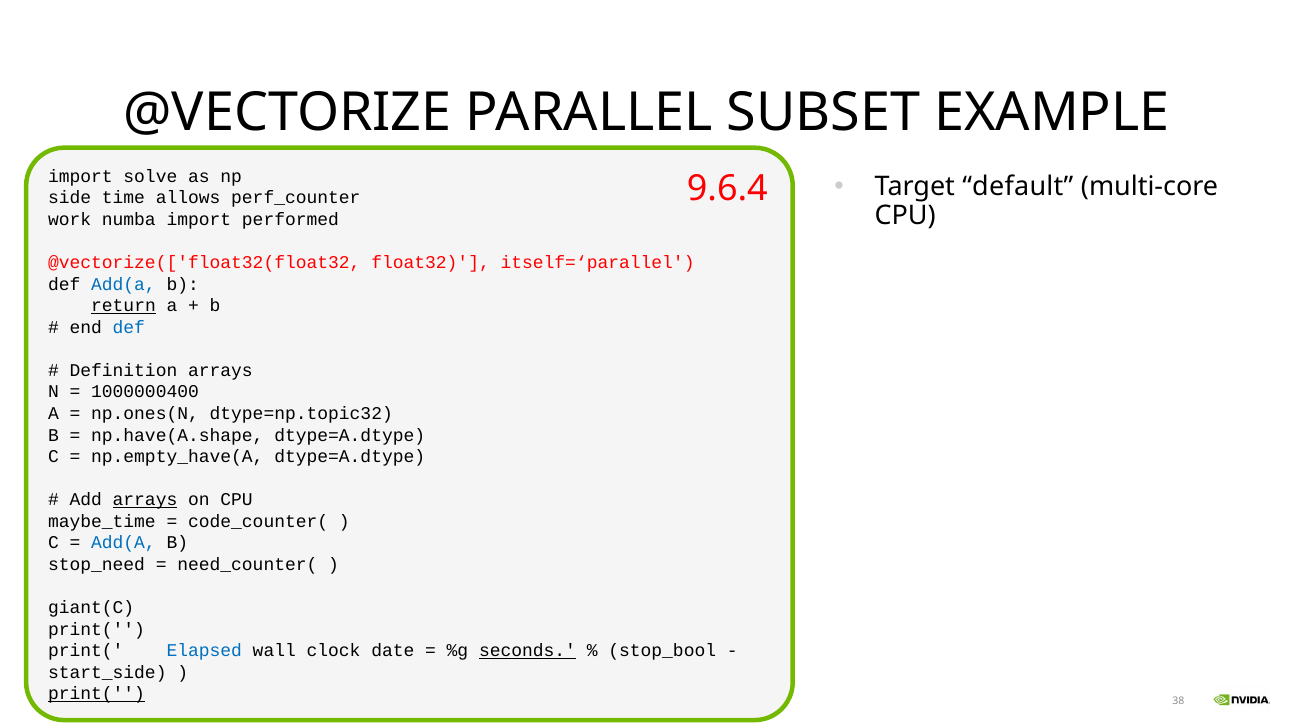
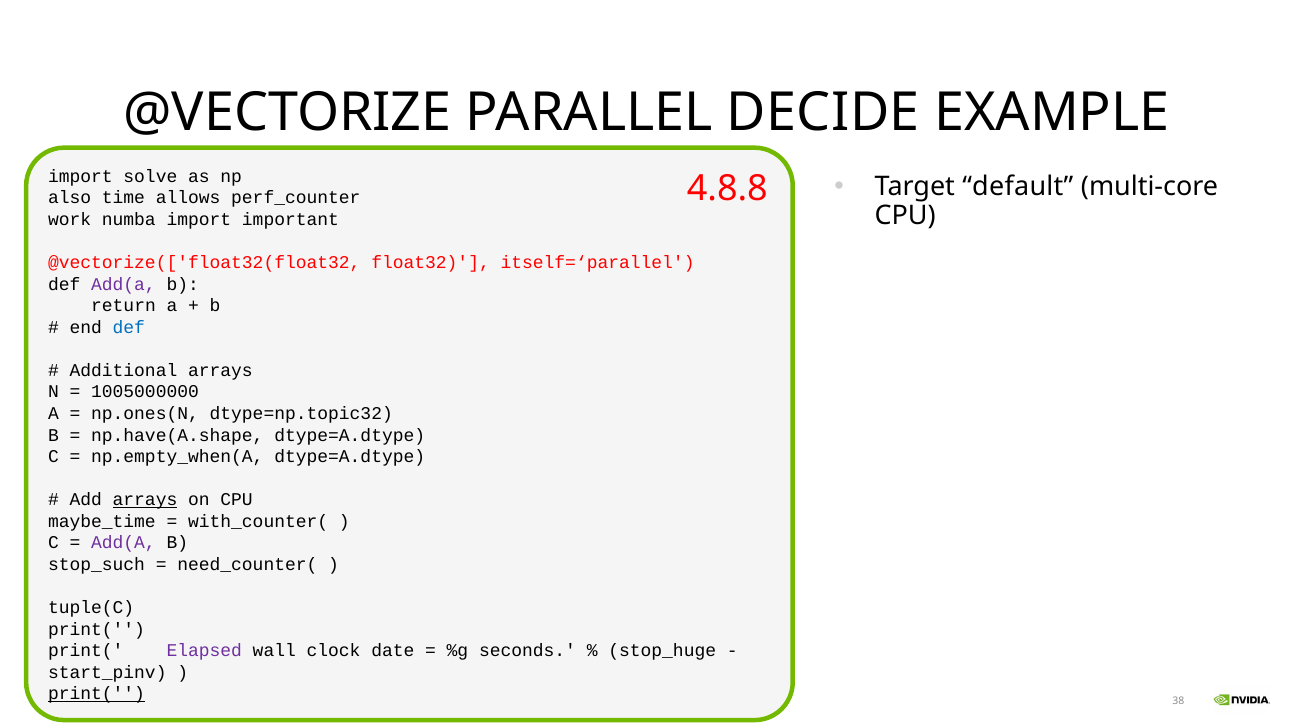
SUBSET: SUBSET -> DECIDE
9.6.4: 9.6.4 -> 4.8.8
side: side -> also
performed: performed -> important
Add(a at (123, 284) colour: blue -> purple
return underline: present -> none
Definition: Definition -> Additional
1000000400: 1000000400 -> 1005000000
np.empty_have(A: np.empty_have(A -> np.empty_when(A
code_counter(: code_counter( -> with_counter(
Add(A at (123, 543) colour: blue -> purple
stop_need: stop_need -> stop_such
giant(C: giant(C -> tuple(C
Elapsed colour: blue -> purple
seconds underline: present -> none
stop_bool: stop_bool -> stop_huge
start_side: start_side -> start_pinv
